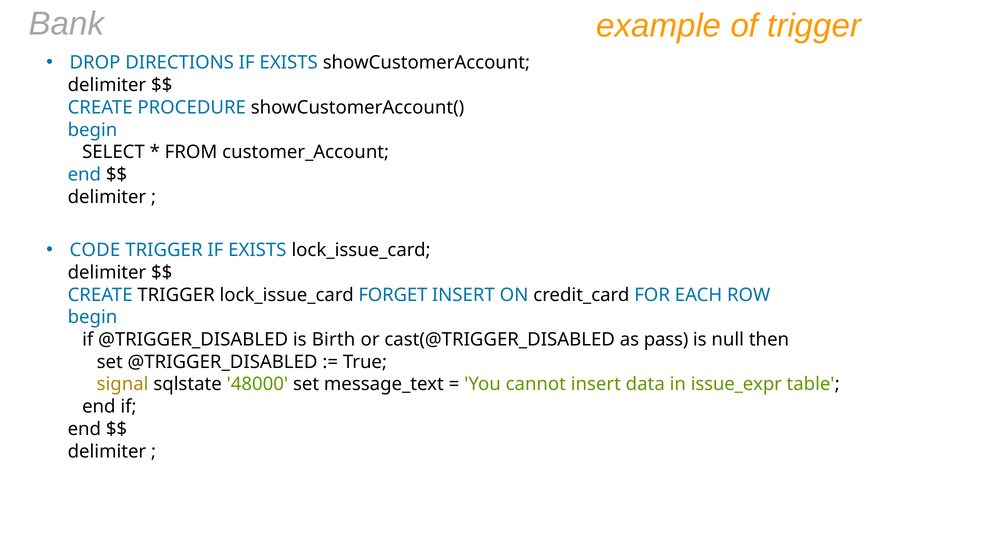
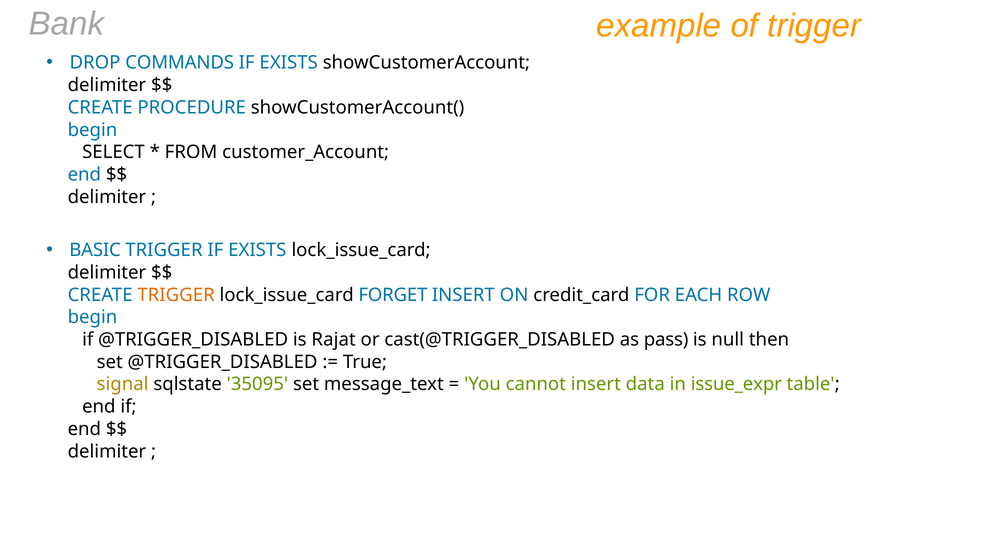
DIRECTIONS: DIRECTIONS -> COMMANDS
CODE: CODE -> BASIC
TRIGGER at (176, 295) colour: black -> orange
Birth: Birth -> Rajat
48000: 48000 -> 35095
